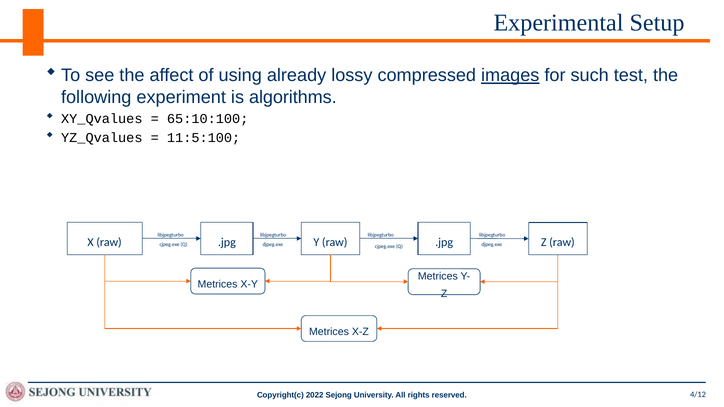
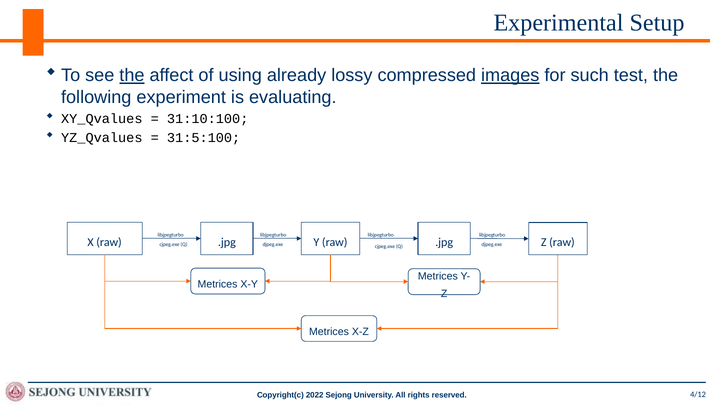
the at (132, 76) underline: none -> present
algorithms: algorithms -> evaluating
65:10:100: 65:10:100 -> 31:10:100
11:5:100: 11:5:100 -> 31:5:100
